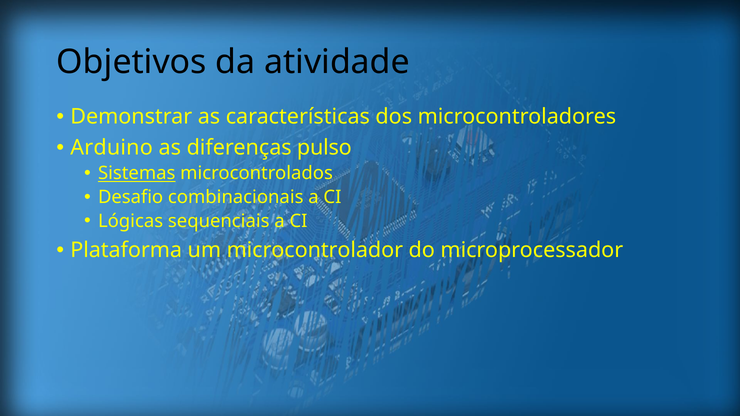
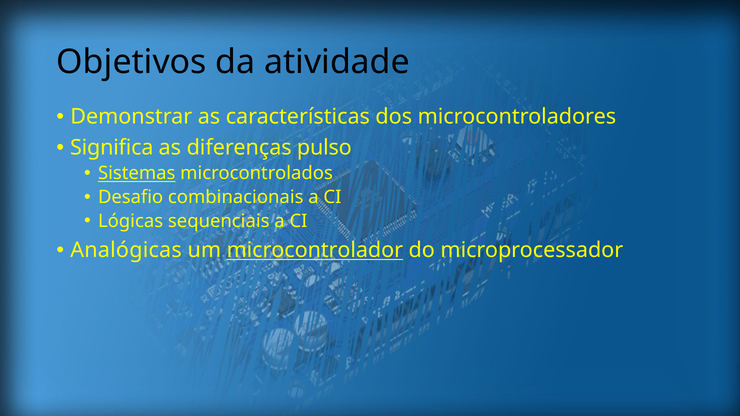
Arduino: Arduino -> Significa
Plataforma: Plataforma -> Analógicas
microcontrolador underline: none -> present
